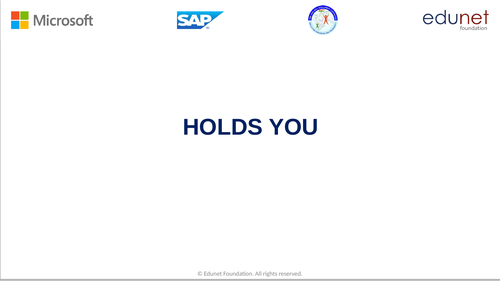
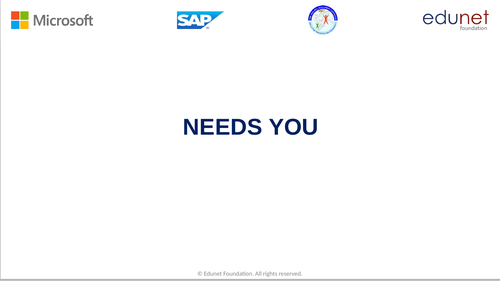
HOLDS: HOLDS -> NEEDS
